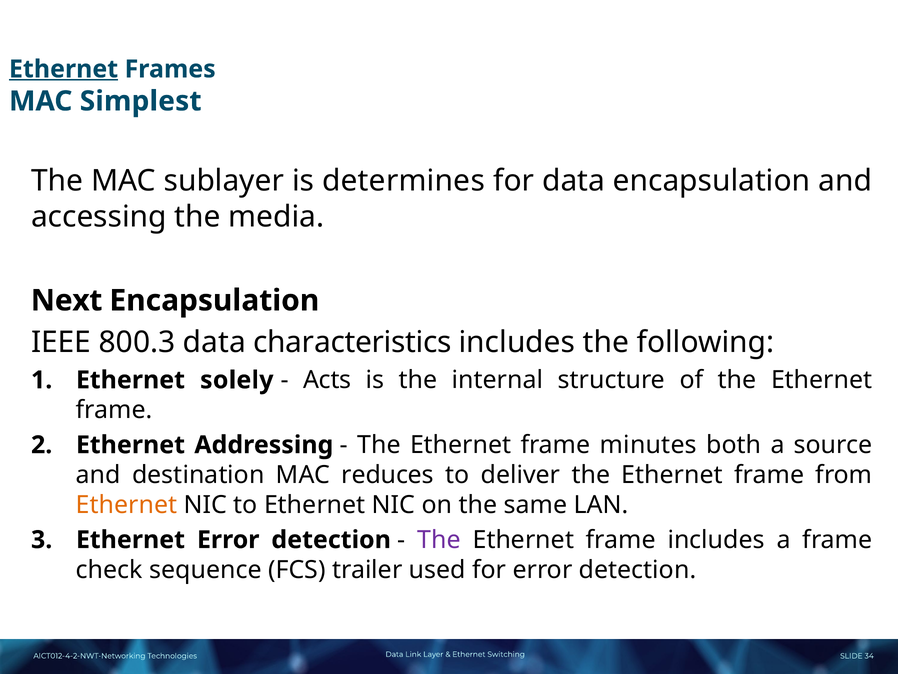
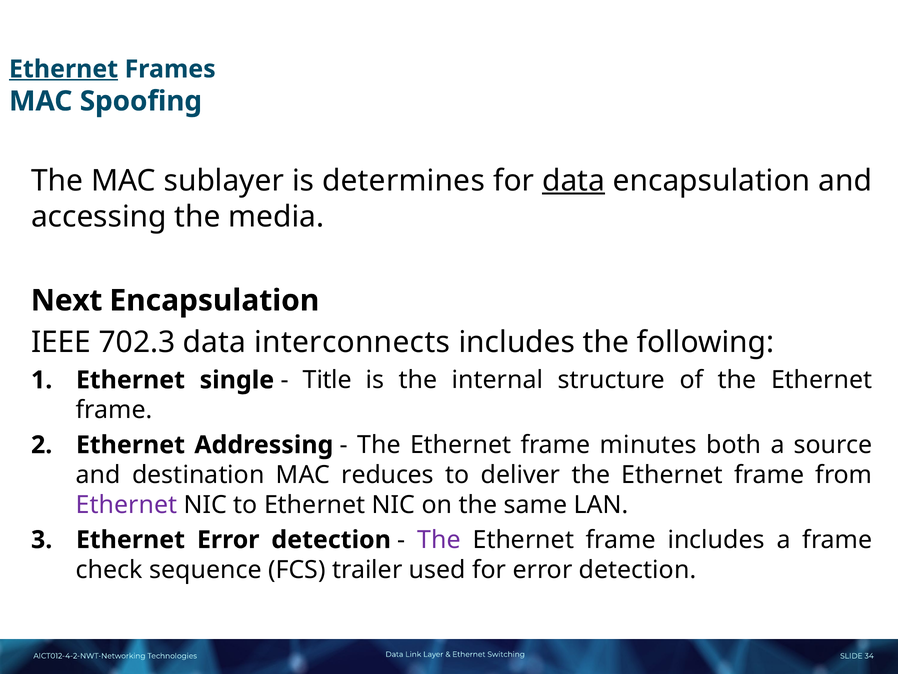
Simplest: Simplest -> Spoofing
data at (573, 181) underline: none -> present
800.3: 800.3 -> 702.3
characteristics: characteristics -> interconnects
solely: solely -> single
Acts: Acts -> Title
Ethernet at (127, 505) colour: orange -> purple
